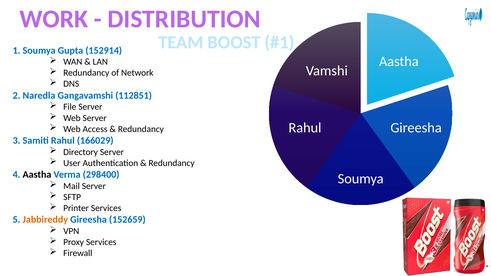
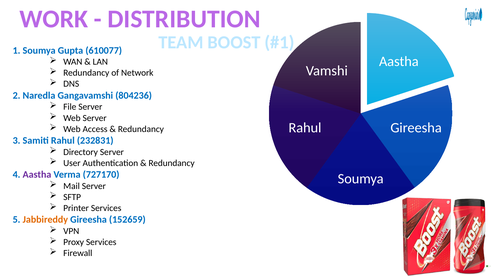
152914: 152914 -> 610077
112851: 112851 -> 804236
166029: 166029 -> 232831
Aastha at (37, 175) colour: black -> purple
298400: 298400 -> 727170
